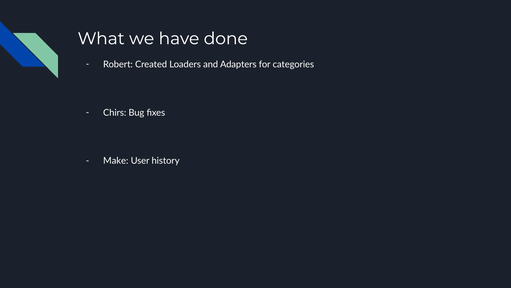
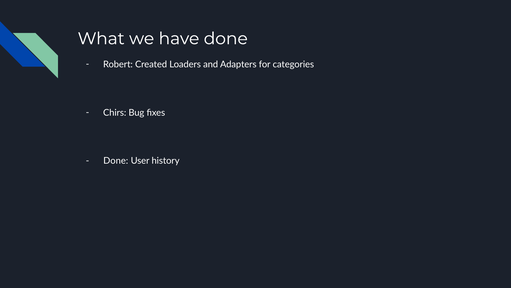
Make at (116, 161): Make -> Done
